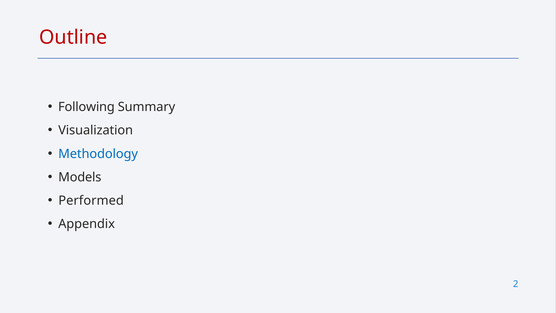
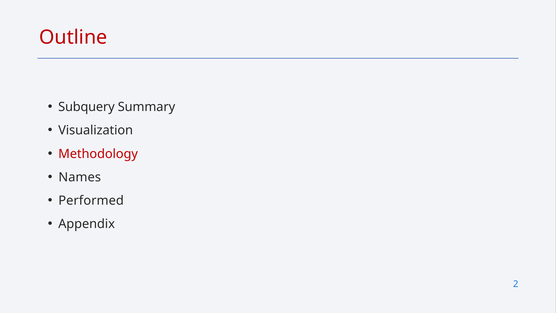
Following: Following -> Subquery
Methodology colour: blue -> red
Models: Models -> Names
